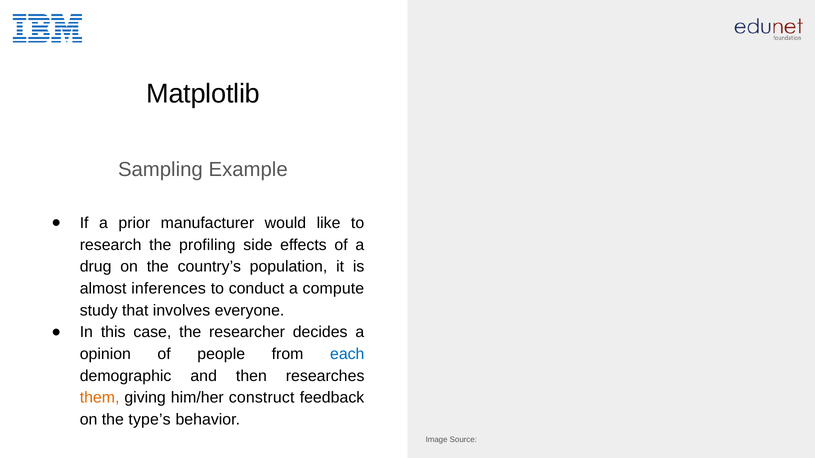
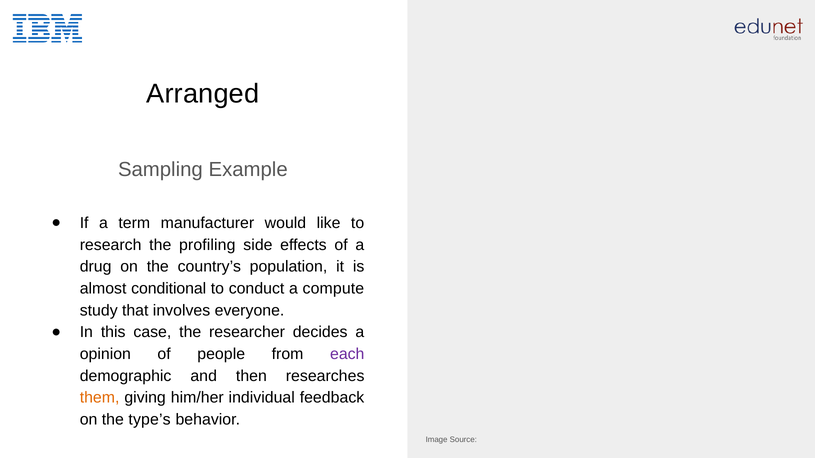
Matplotlib: Matplotlib -> Arranged
prior: prior -> term
inferences: inferences -> conditional
each colour: blue -> purple
construct: construct -> individual
